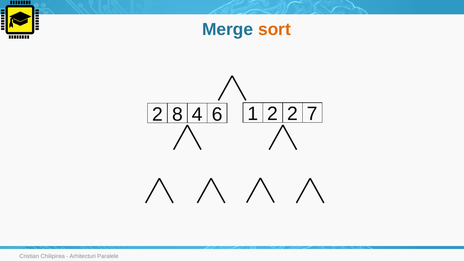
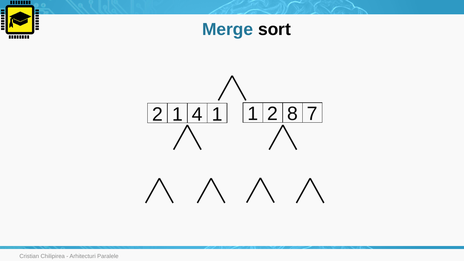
sort colour: orange -> black
2 8: 8 -> 1
4 6: 6 -> 1
2 2: 2 -> 8
